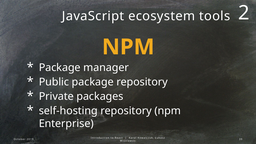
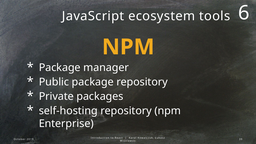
2: 2 -> 6
